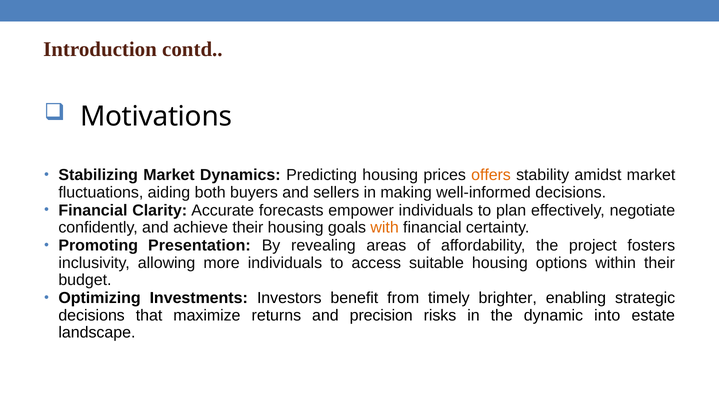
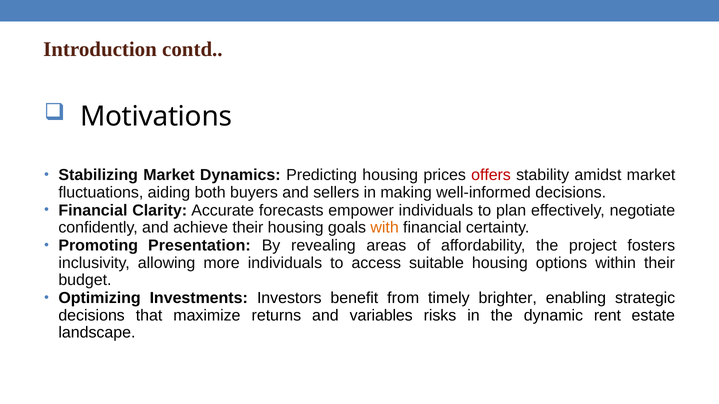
offers colour: orange -> red
precision: precision -> variables
into: into -> rent
